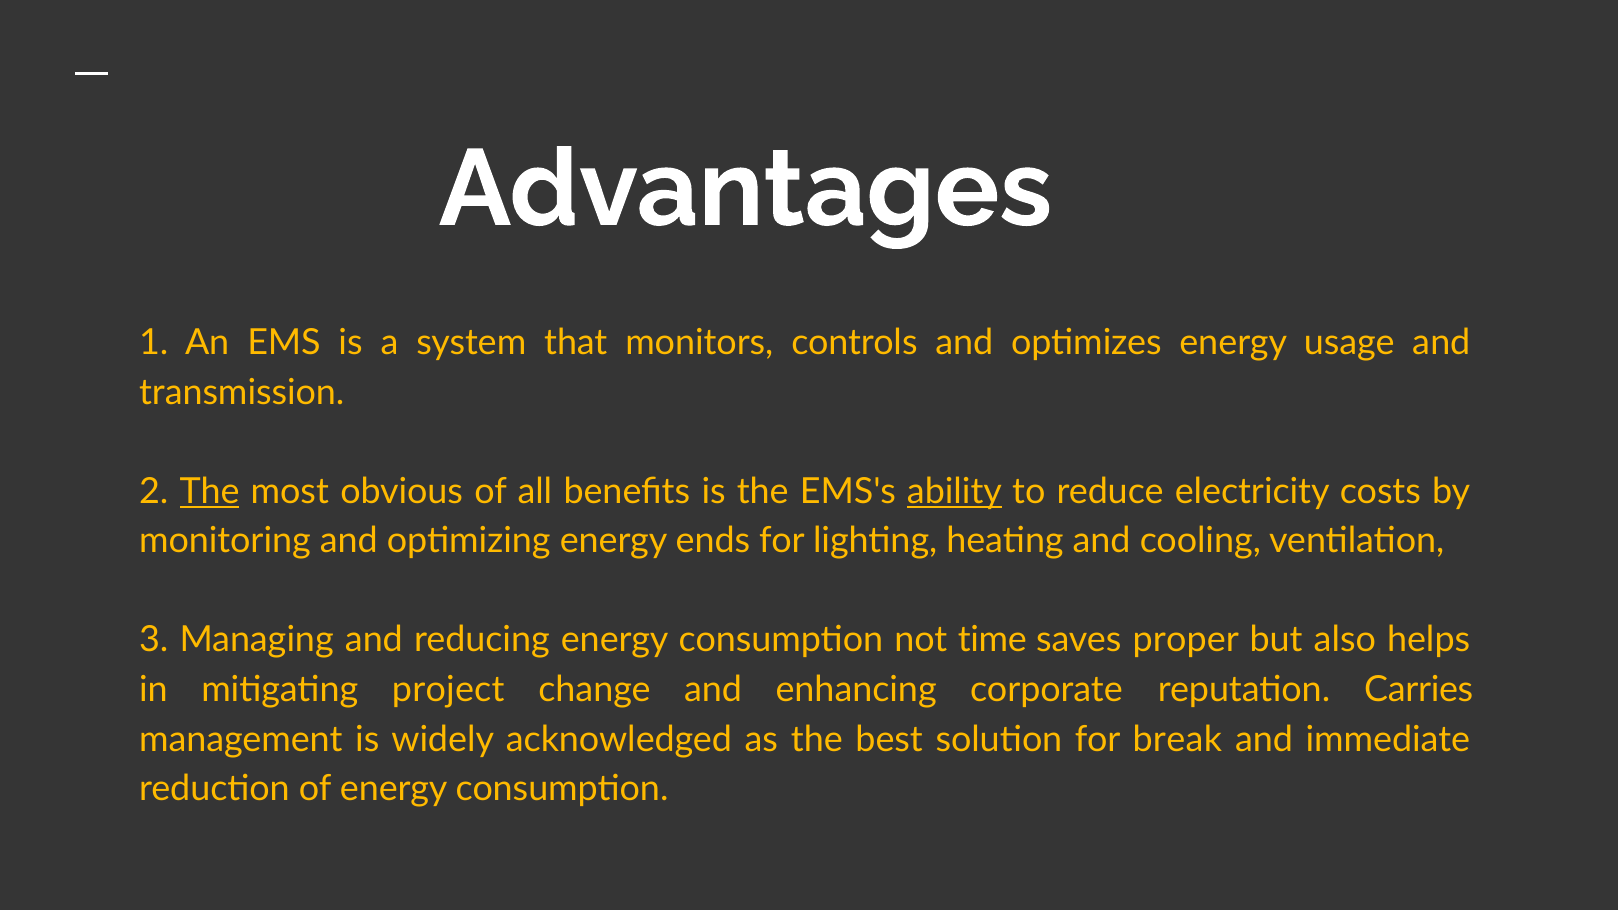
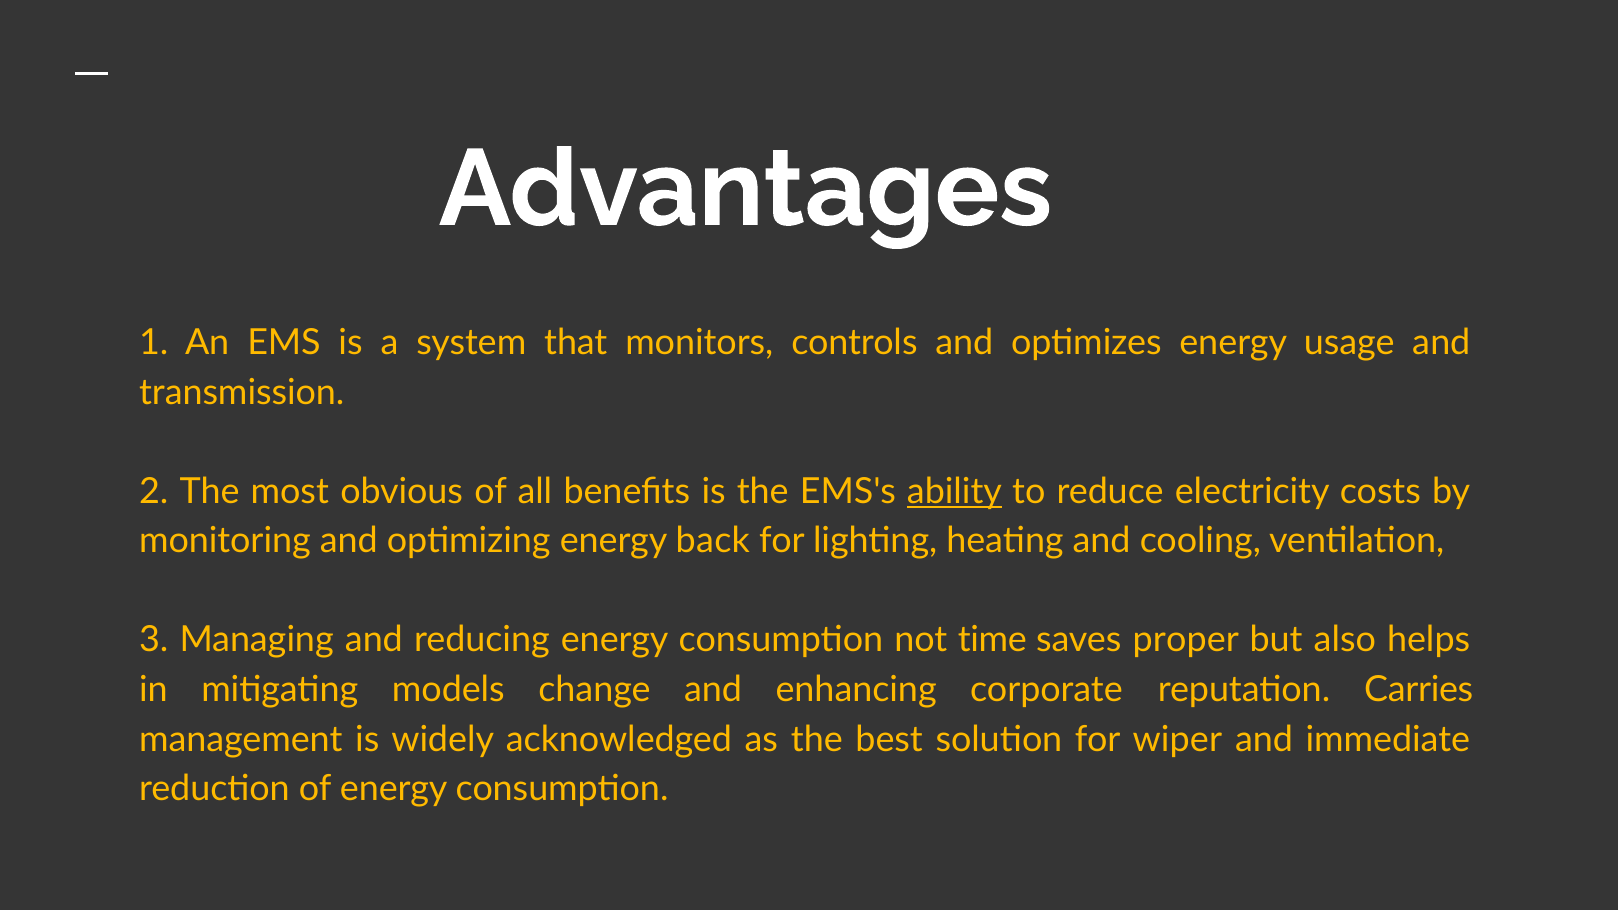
The at (210, 492) underline: present -> none
ends: ends -> back
project: project -> models
break: break -> wiper
